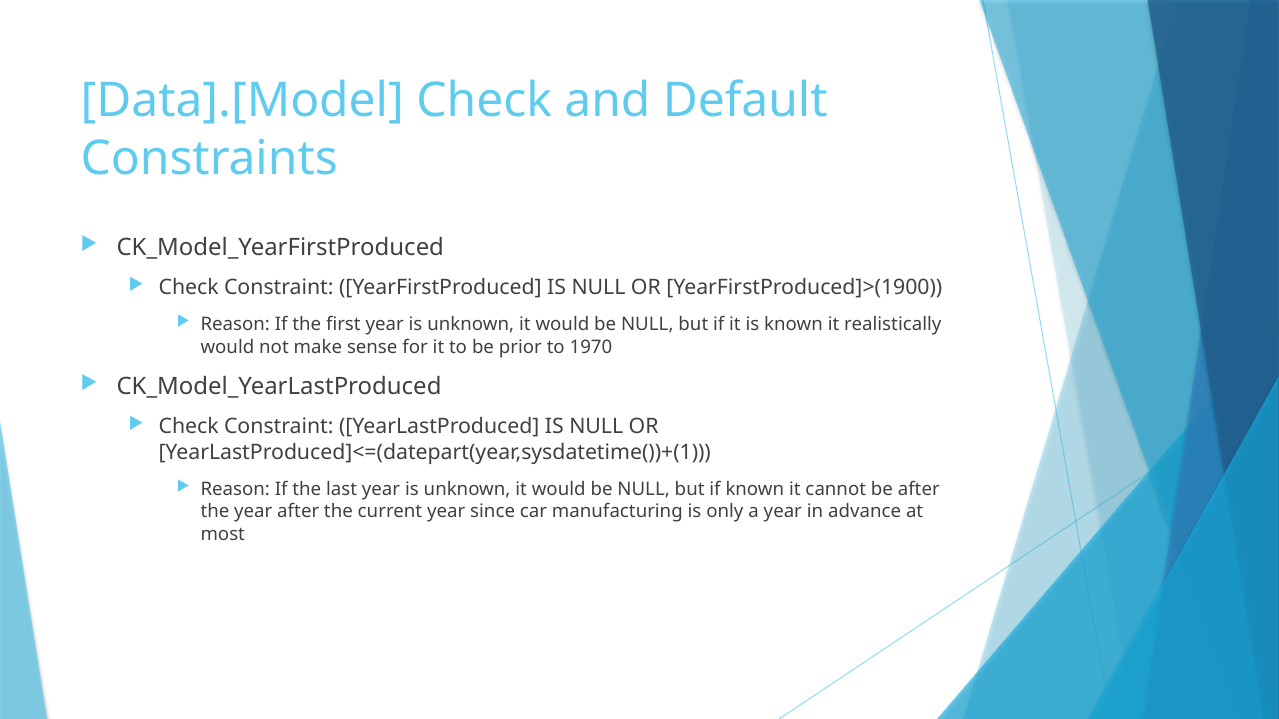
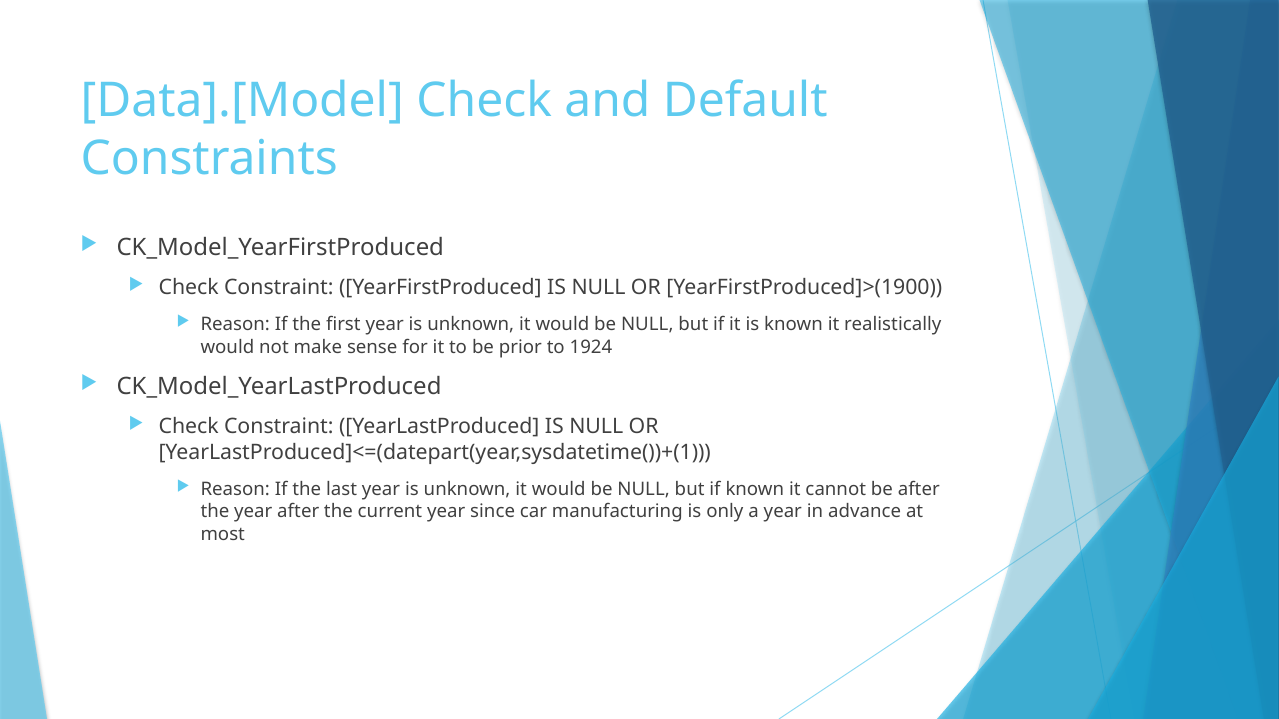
1970: 1970 -> 1924
